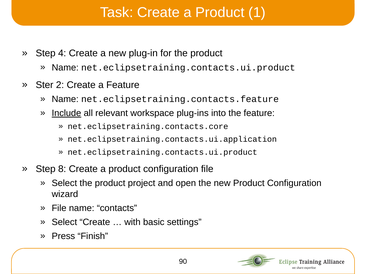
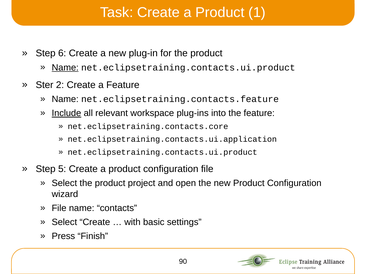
4: 4 -> 6
Name at (65, 68) underline: none -> present
8: 8 -> 5
